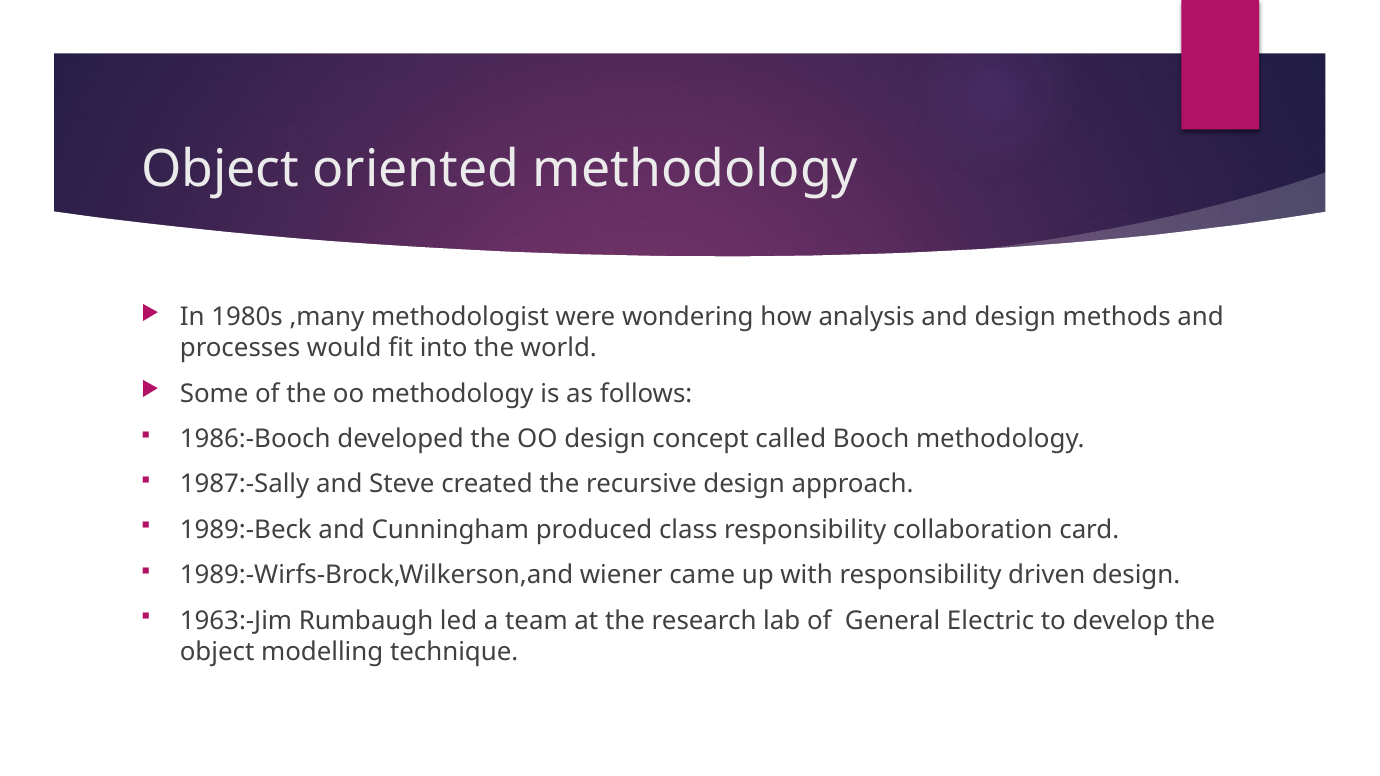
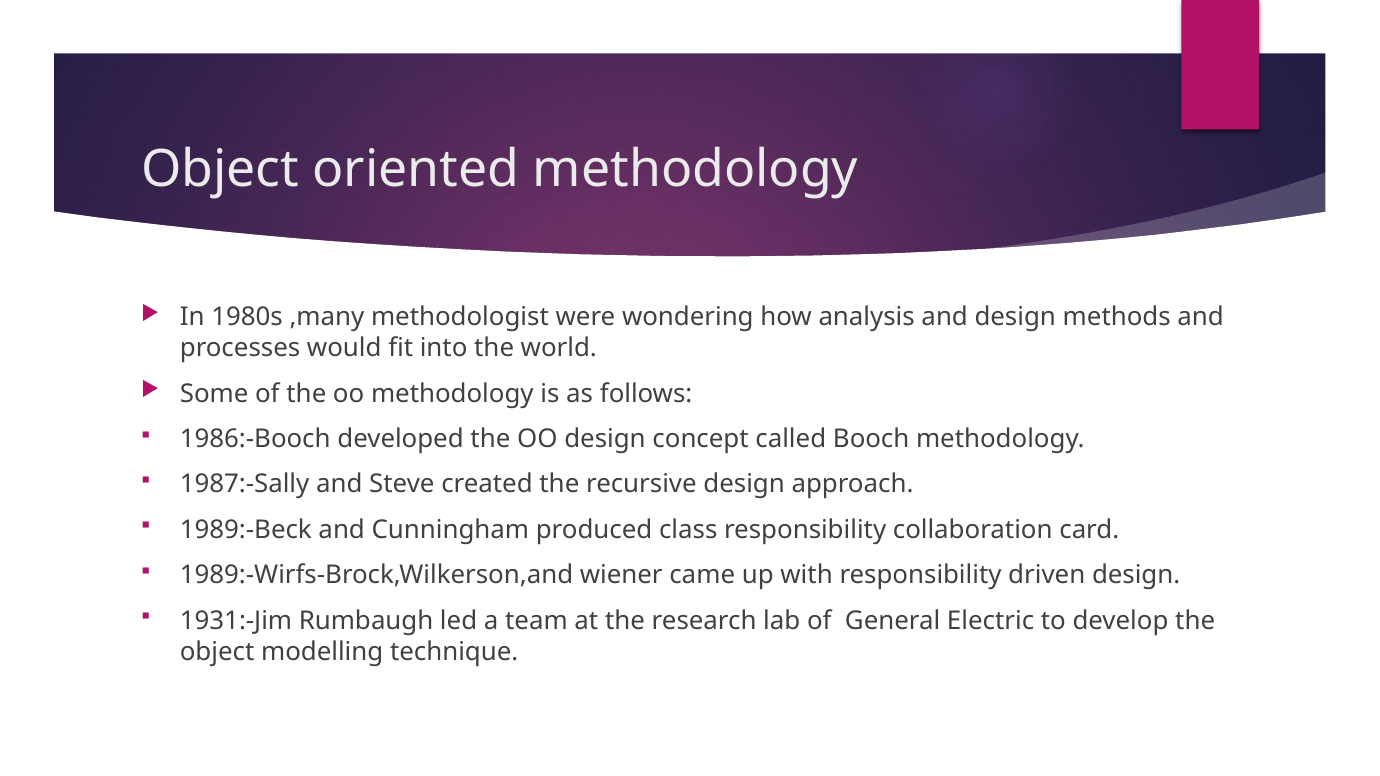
1963:-Jim: 1963:-Jim -> 1931:-Jim
